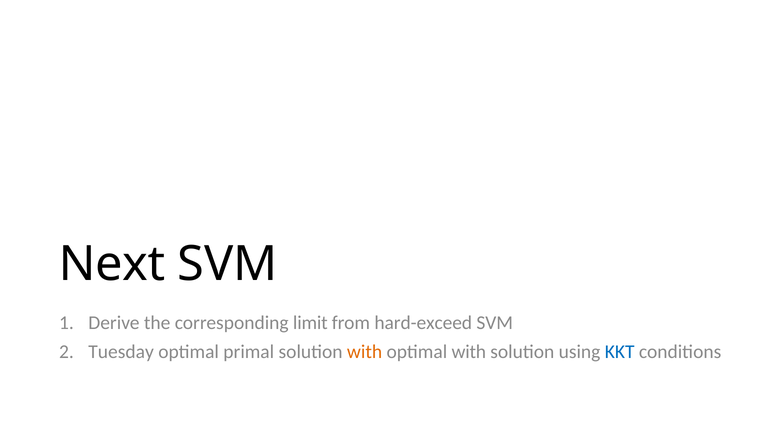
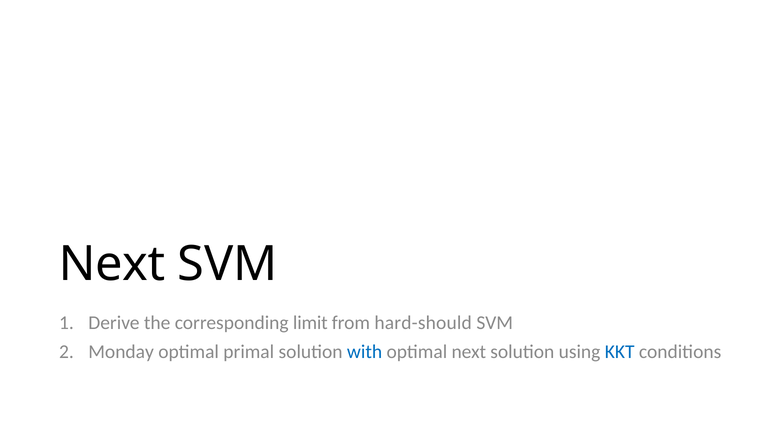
hard-exceed: hard-exceed -> hard-should
Tuesday: Tuesday -> Monday
with at (365, 352) colour: orange -> blue
optimal with: with -> next
